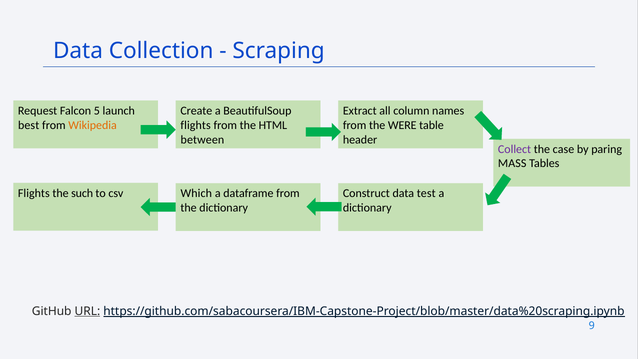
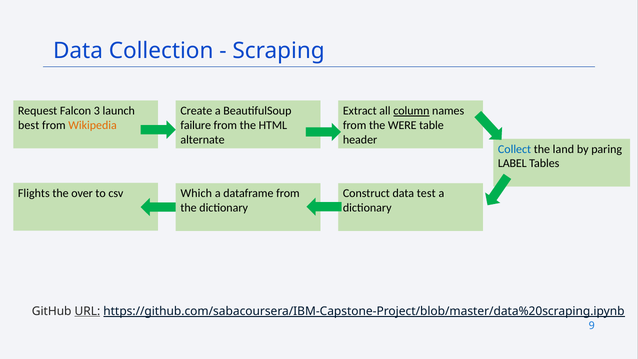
5: 5 -> 3
column underline: none -> present
flights at (196, 125): flights -> failure
between: between -> alternate
Collect colour: purple -> blue
case: case -> land
MASS: MASS -> LABEL
such: such -> over
